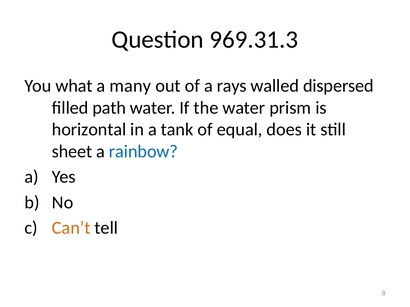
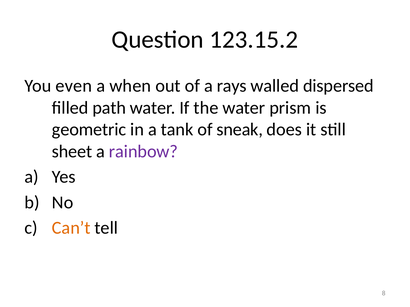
969.31.3: 969.31.3 -> 123.15.2
what: what -> even
many: many -> when
horizontal: horizontal -> geometric
equal: equal -> sneak
rainbow colour: blue -> purple
